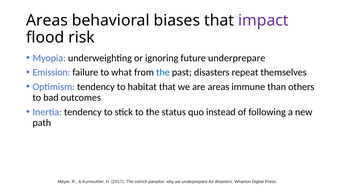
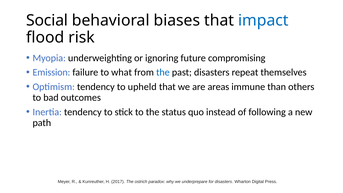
Areas at (47, 20): Areas -> Social
impact colour: purple -> blue
future underprepare: underprepare -> compromising
habitat: habitat -> upheld
